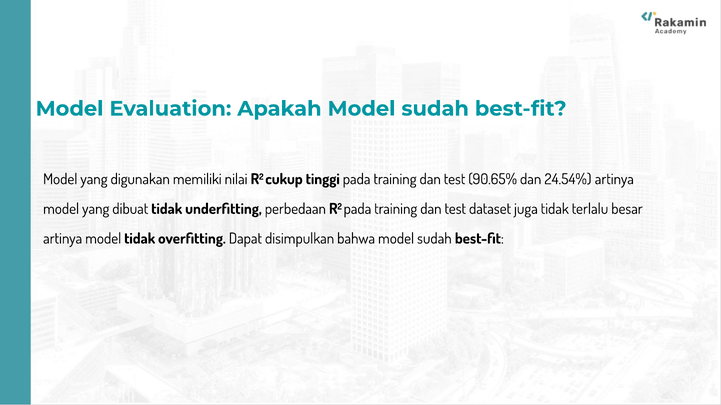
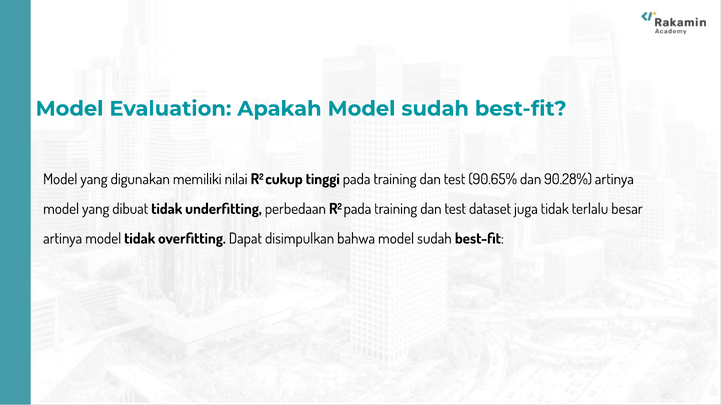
24.54%: 24.54% -> 90.28%
